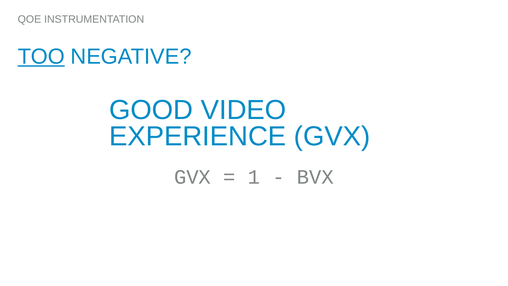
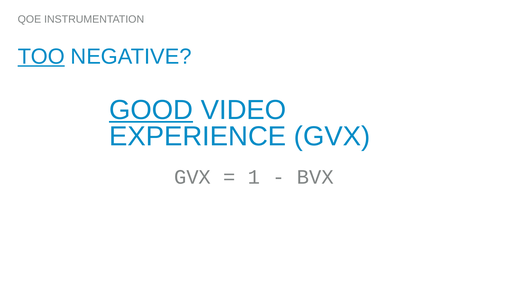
GOOD underline: none -> present
